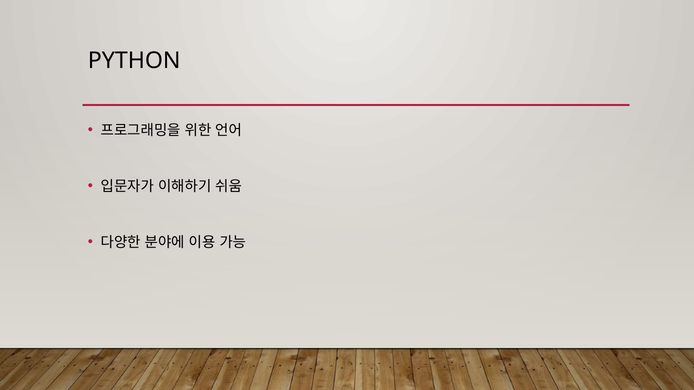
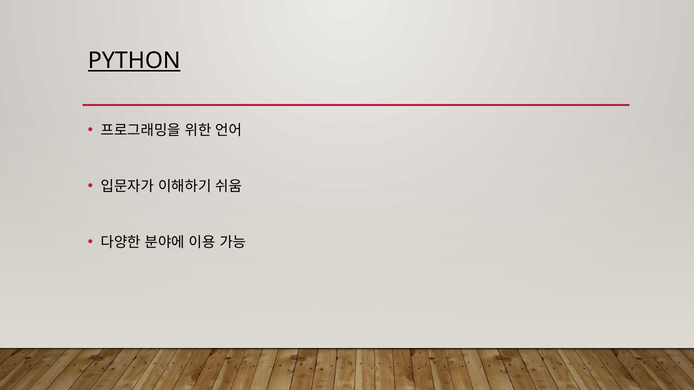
PYTHON underline: none -> present
